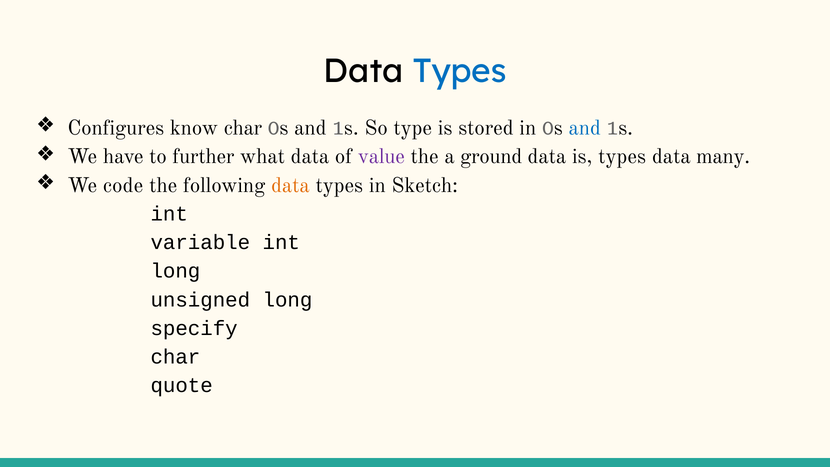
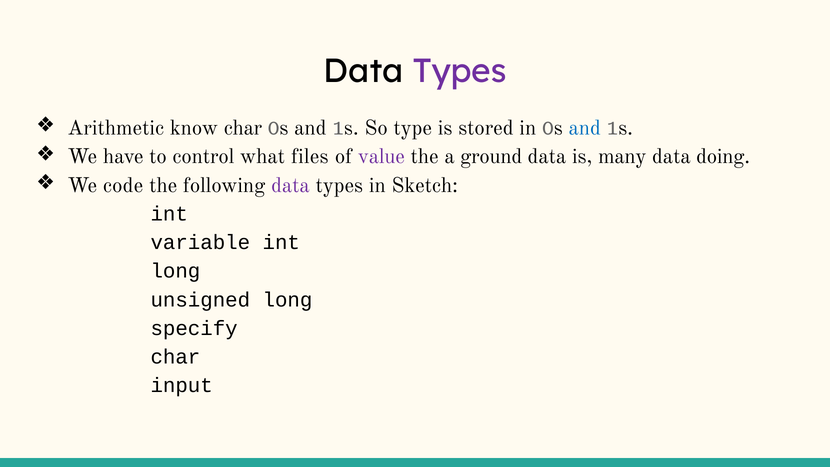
Types at (460, 71) colour: blue -> purple
Configures: Configures -> Arithmetic
further: further -> control
what data: data -> files
is types: types -> many
many: many -> doing
data at (290, 185) colour: orange -> purple
quote: quote -> input
